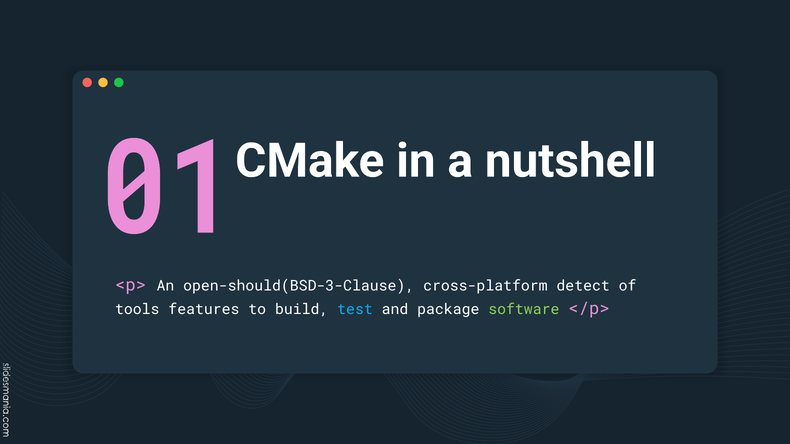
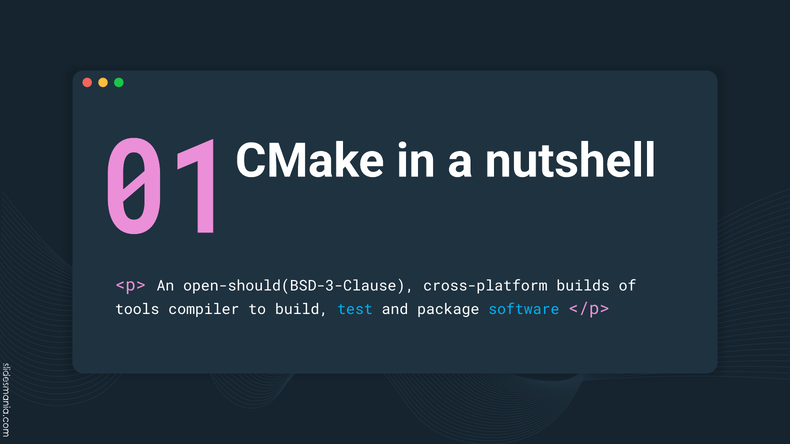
detect: detect -> builds
features: features -> compiler
software colour: light green -> light blue
